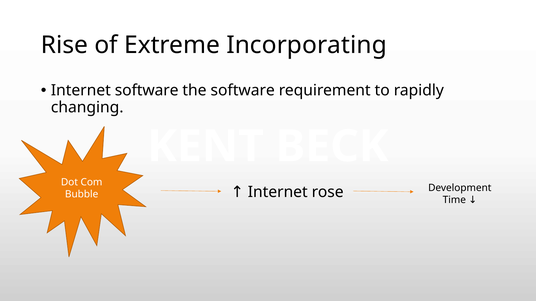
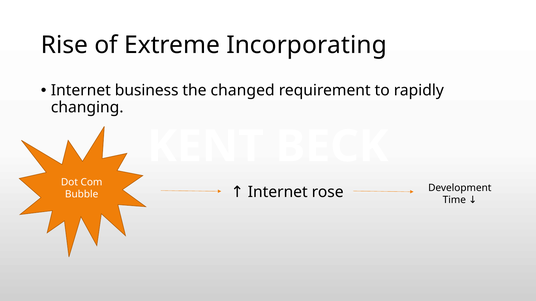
Internet software: software -> business
the software: software -> changed
